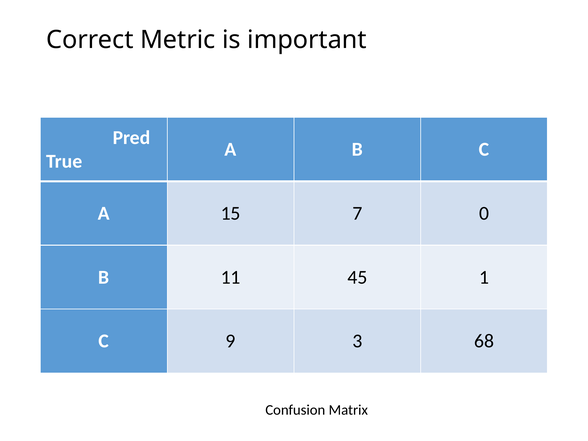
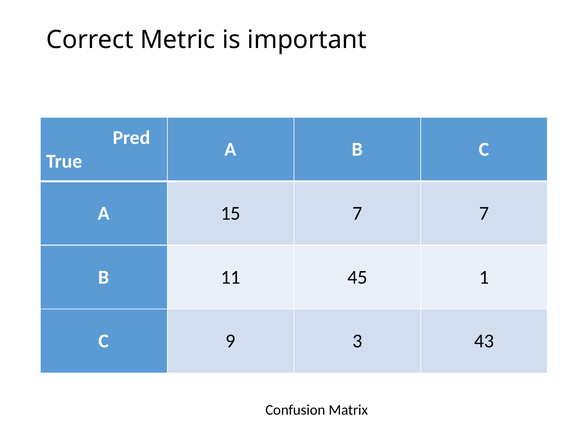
7 0: 0 -> 7
68: 68 -> 43
